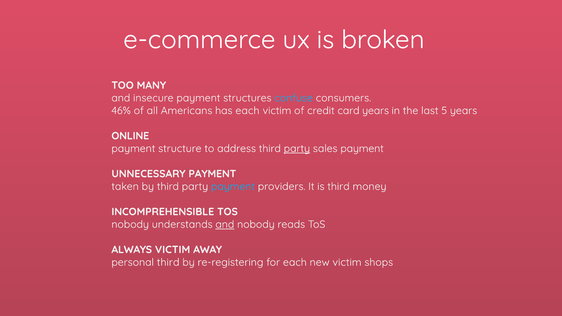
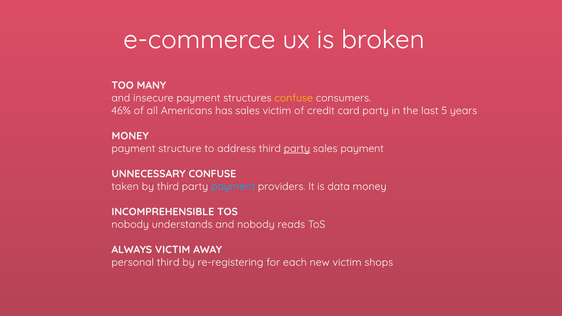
confuse at (294, 98) colour: light blue -> yellow
has each: each -> sales
card years: years -> party
ONLINE at (130, 136): ONLINE -> MONEY
UNNECESSARY PAYMENT: PAYMENT -> CONFUSE
is third: third -> data
and at (225, 224) underline: present -> none
